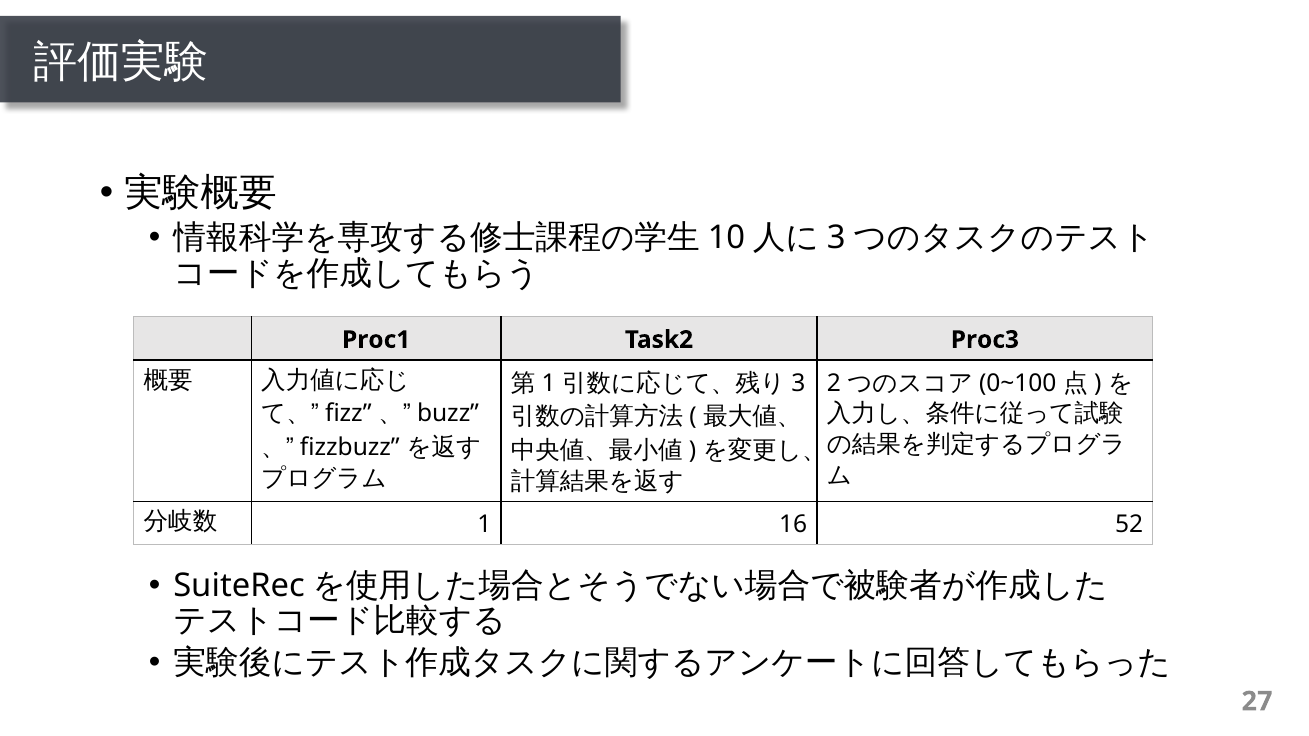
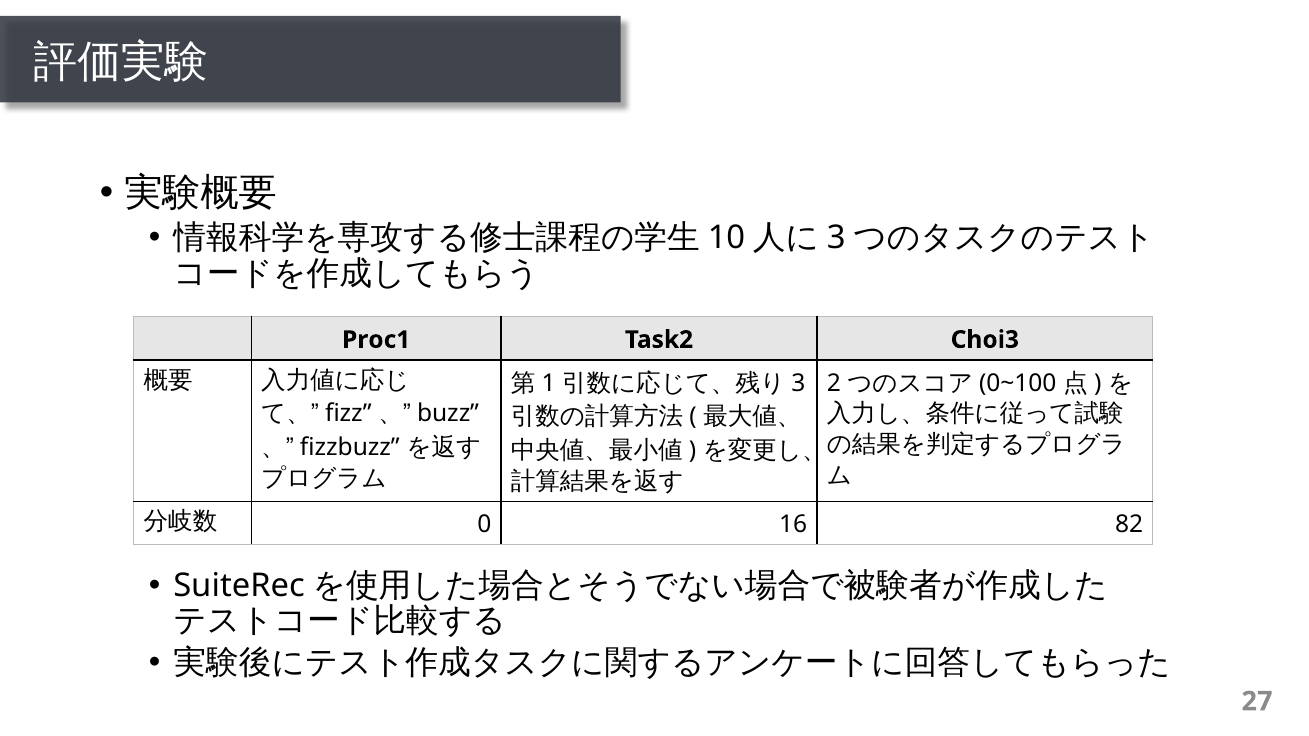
Proc3: Proc3 -> Choi3
1 at (484, 525): 1 -> 0
52: 52 -> 82
